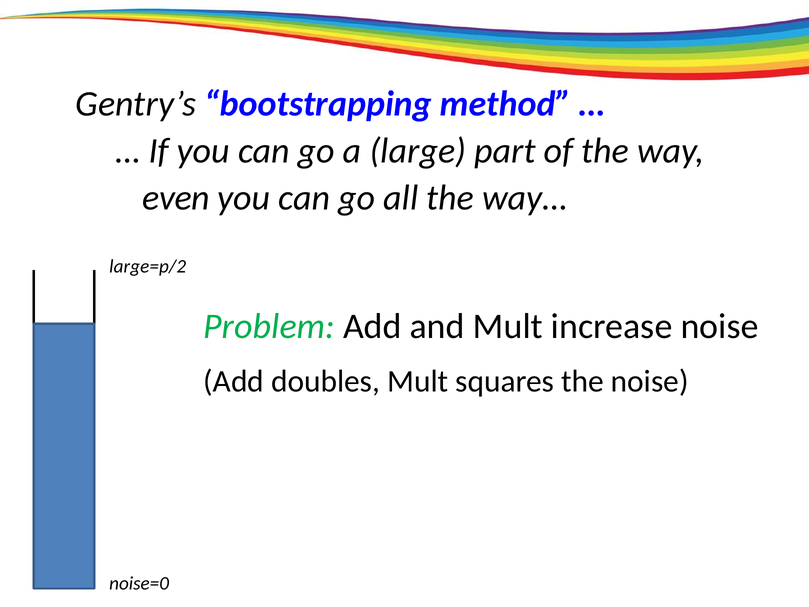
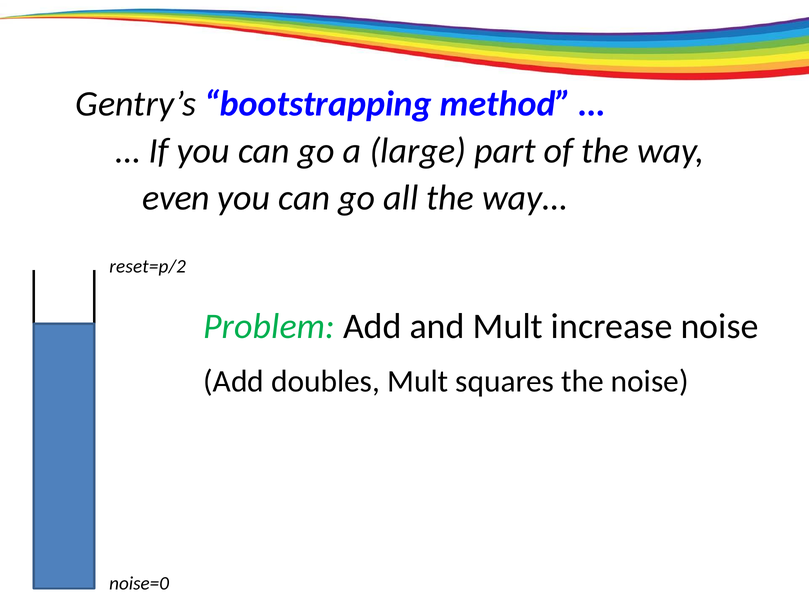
large=p/2: large=p/2 -> reset=p/2
